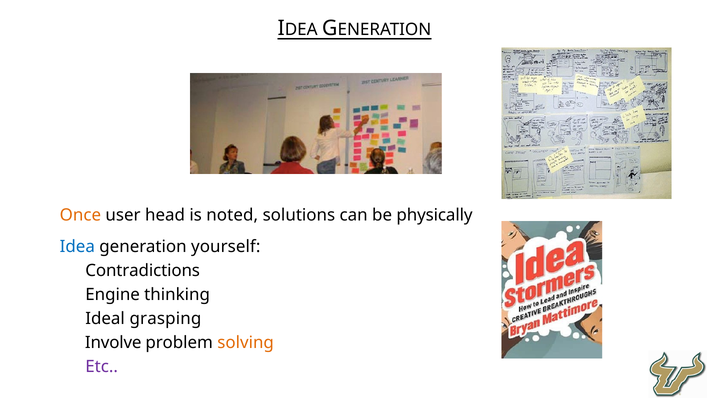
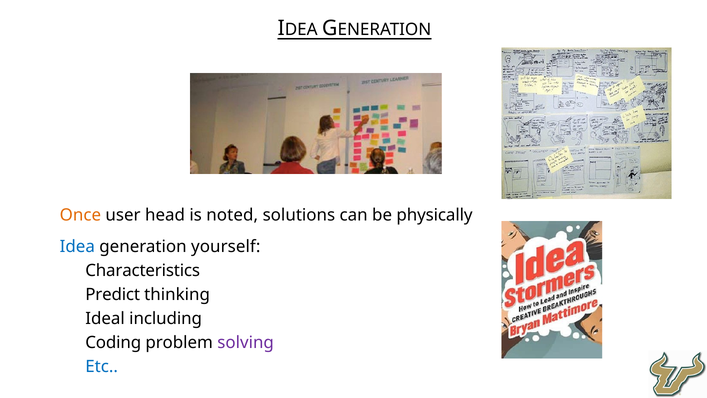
Contradictions: Contradictions -> Characteristics
Engine: Engine -> Predict
grasping: grasping -> including
Involve: Involve -> Coding
solving colour: orange -> purple
Etc colour: purple -> blue
